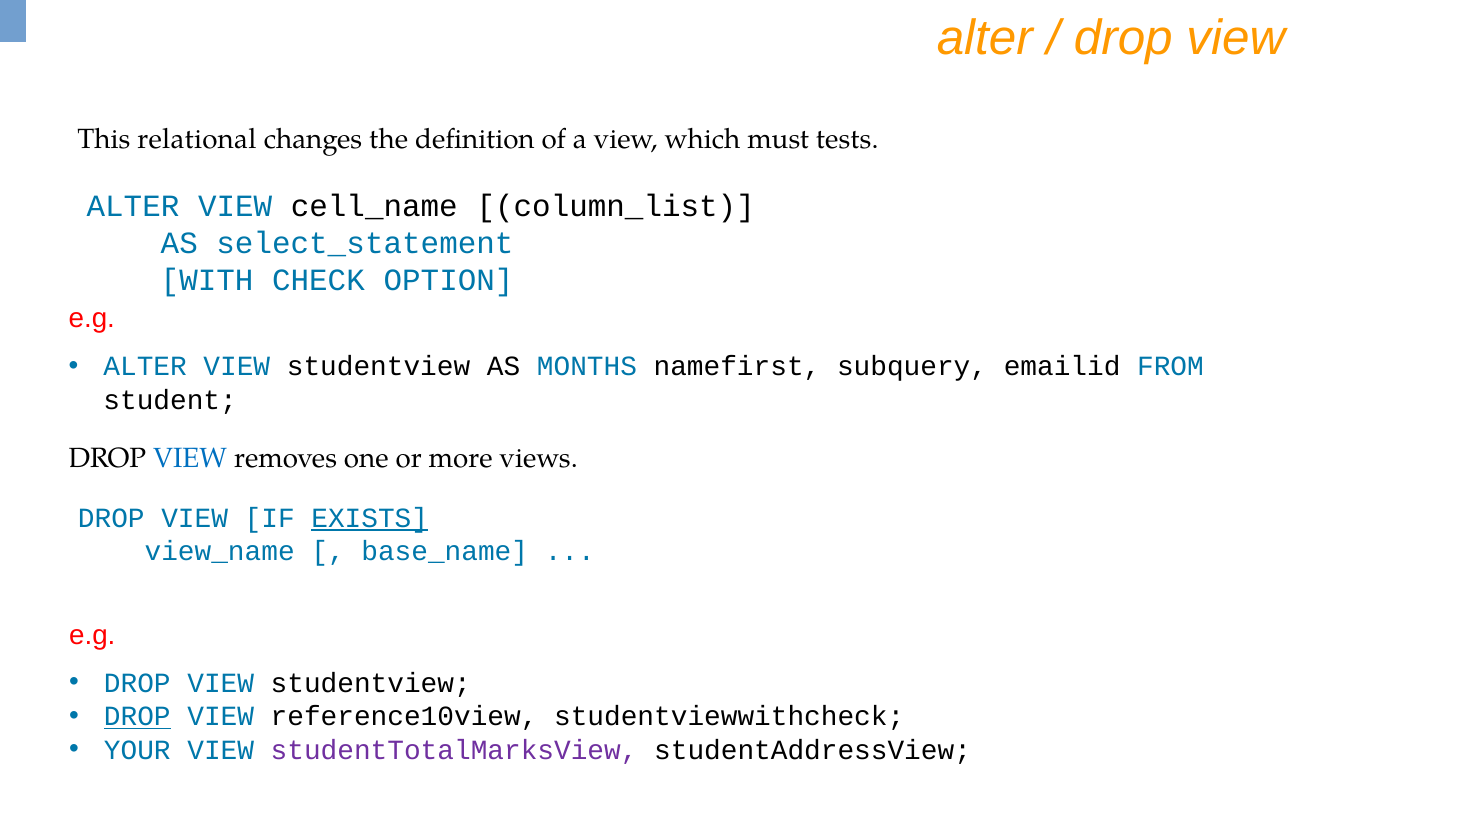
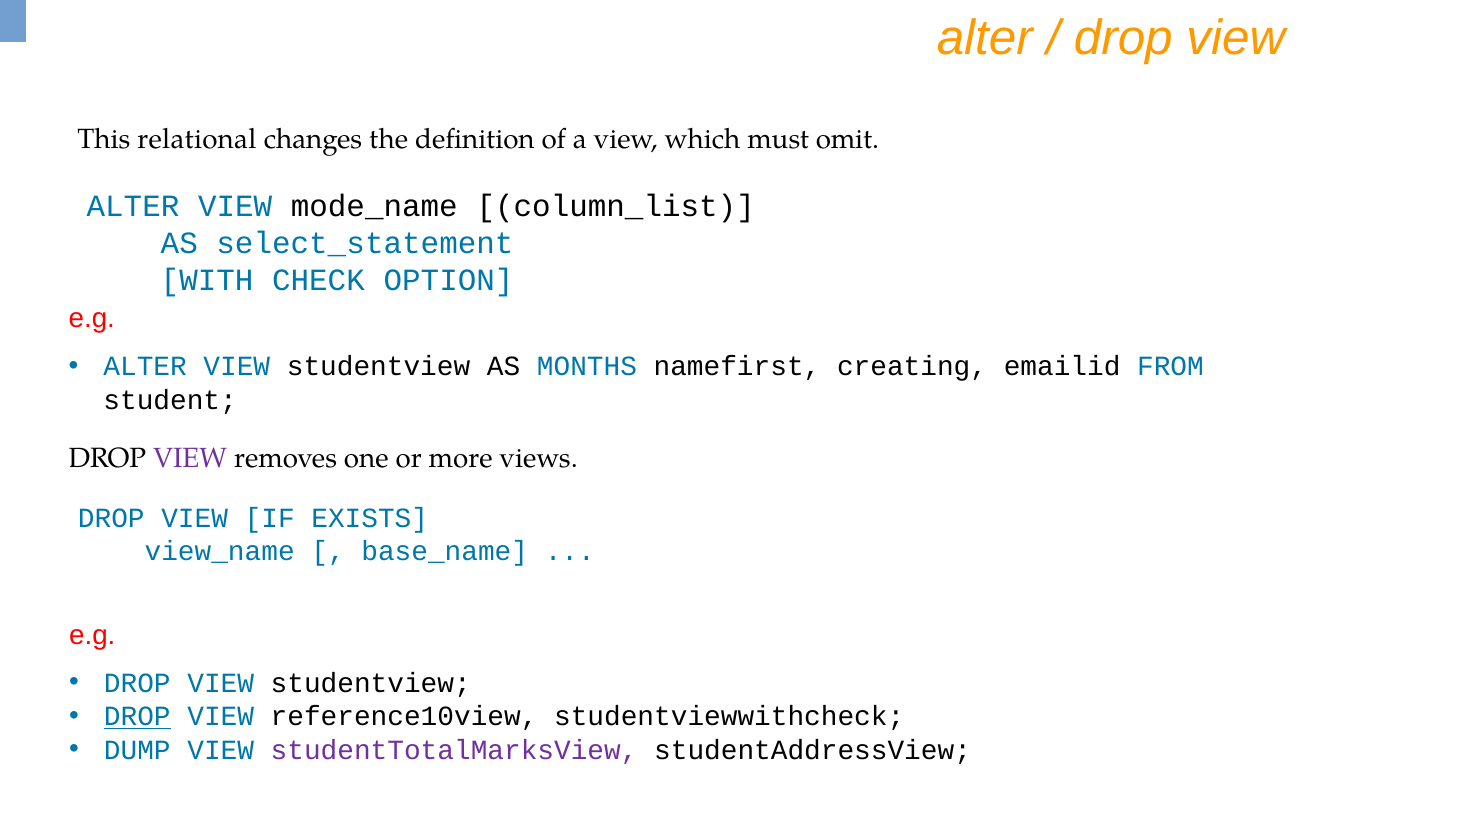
tests: tests -> omit
cell_name: cell_name -> mode_name
subquery: subquery -> creating
VIEW at (190, 458) colour: blue -> purple
EXISTS underline: present -> none
YOUR: YOUR -> DUMP
